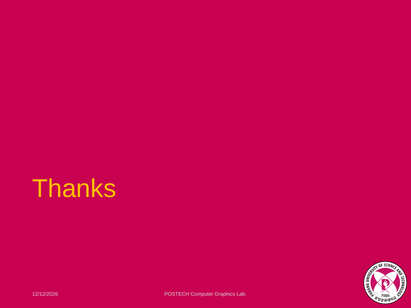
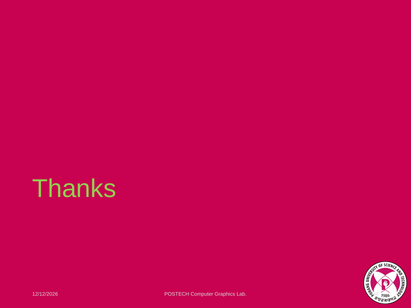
Thanks colour: yellow -> light green
